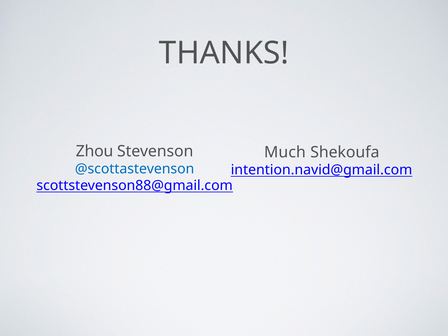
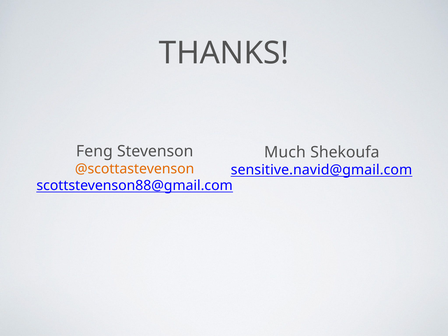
Zhou: Zhou -> Feng
@scottastevenson colour: blue -> orange
intention.navid@gmail.com: intention.navid@gmail.com -> sensitive.navid@gmail.com
